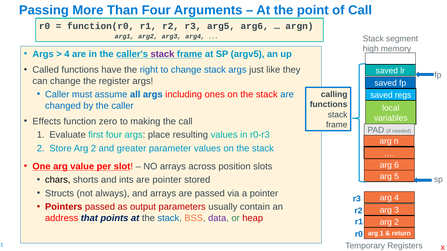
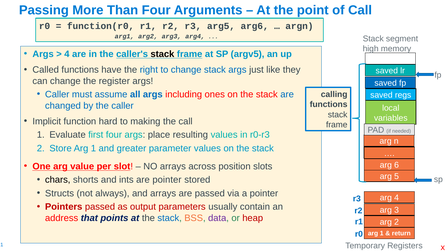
stack at (162, 54) colour: purple -> black
Effects: Effects -> Implicit
zero: zero -> hard
Store Arg 2: 2 -> 1
